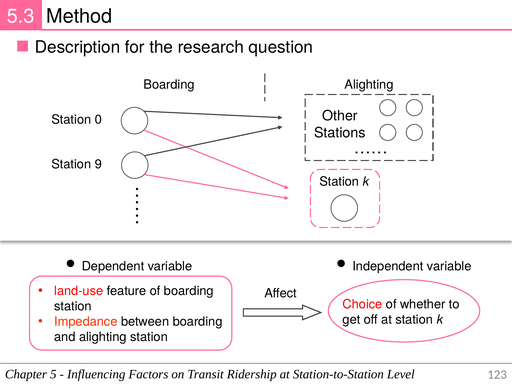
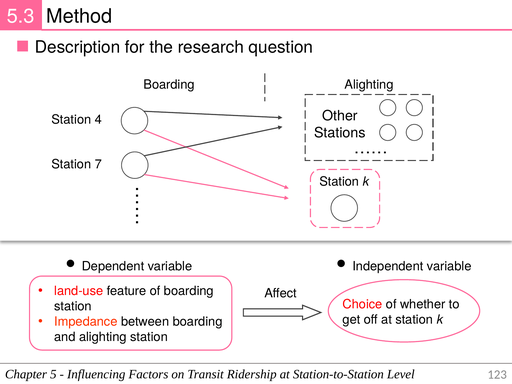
0: 0 -> 4
9: 9 -> 7
